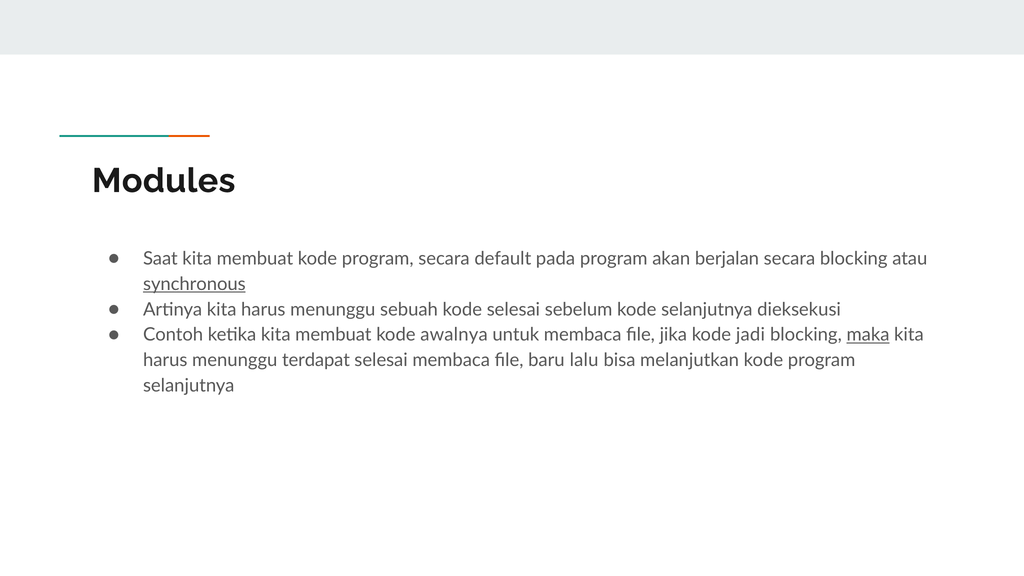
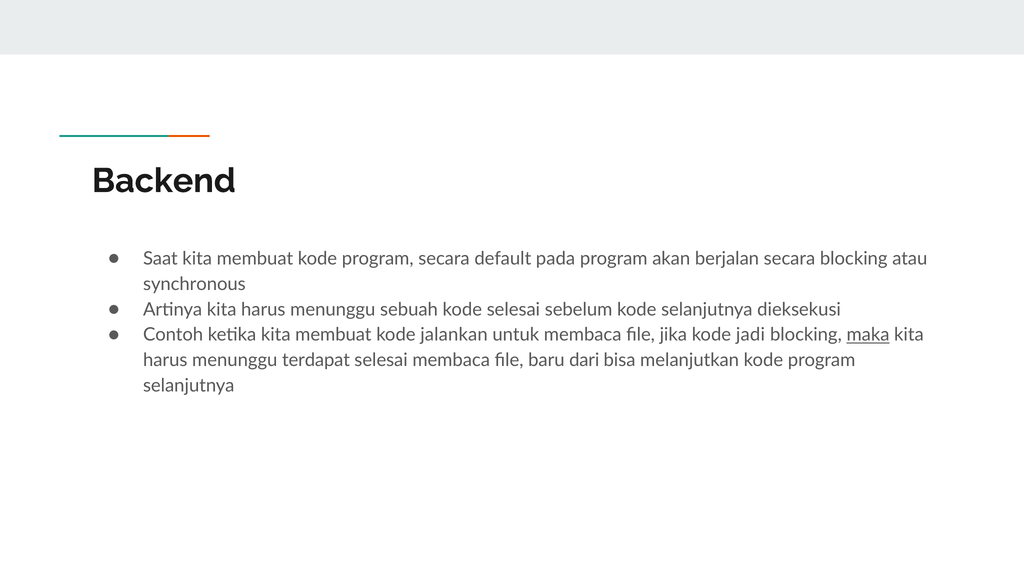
Modules: Modules -> Backend
synchronous underline: present -> none
awalnya: awalnya -> jalankan
lalu: lalu -> dari
